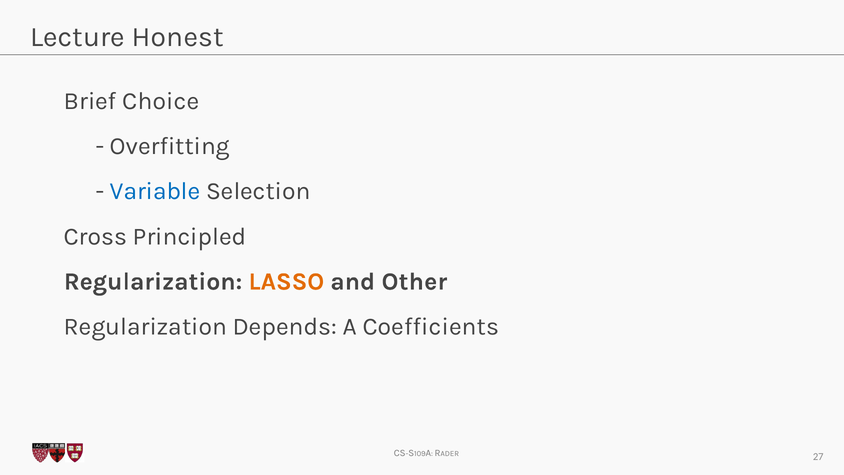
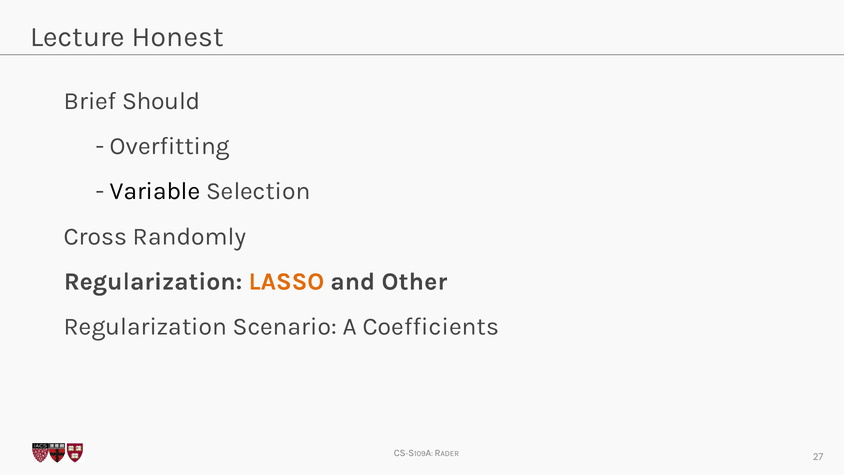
Choice: Choice -> Should
Variable colour: blue -> black
Principled: Principled -> Randomly
Depends: Depends -> Scenario
